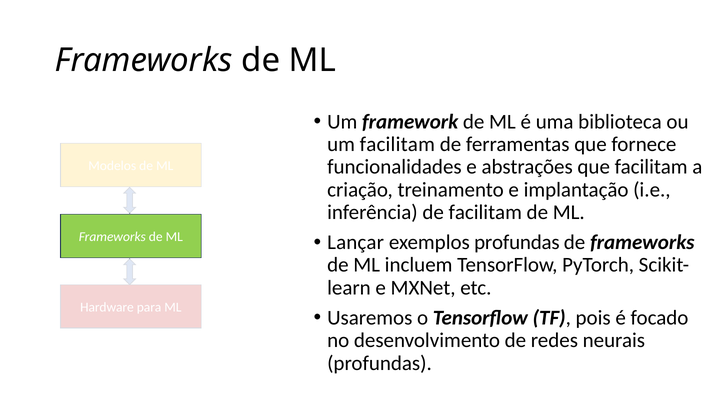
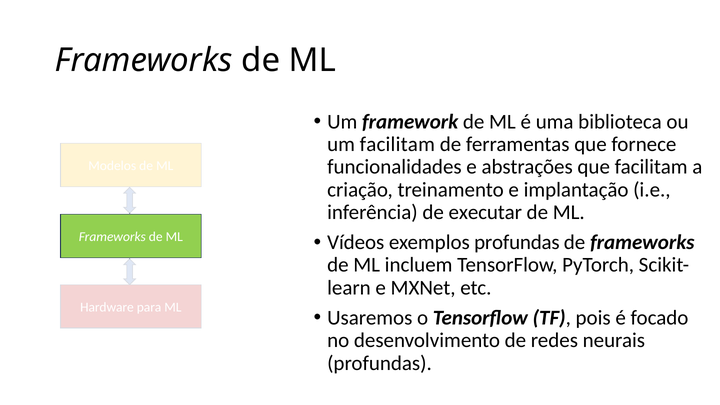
de facilitam: facilitam -> executar
Lançar: Lançar -> Vídeos
